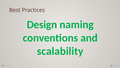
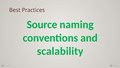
Design: Design -> Source
